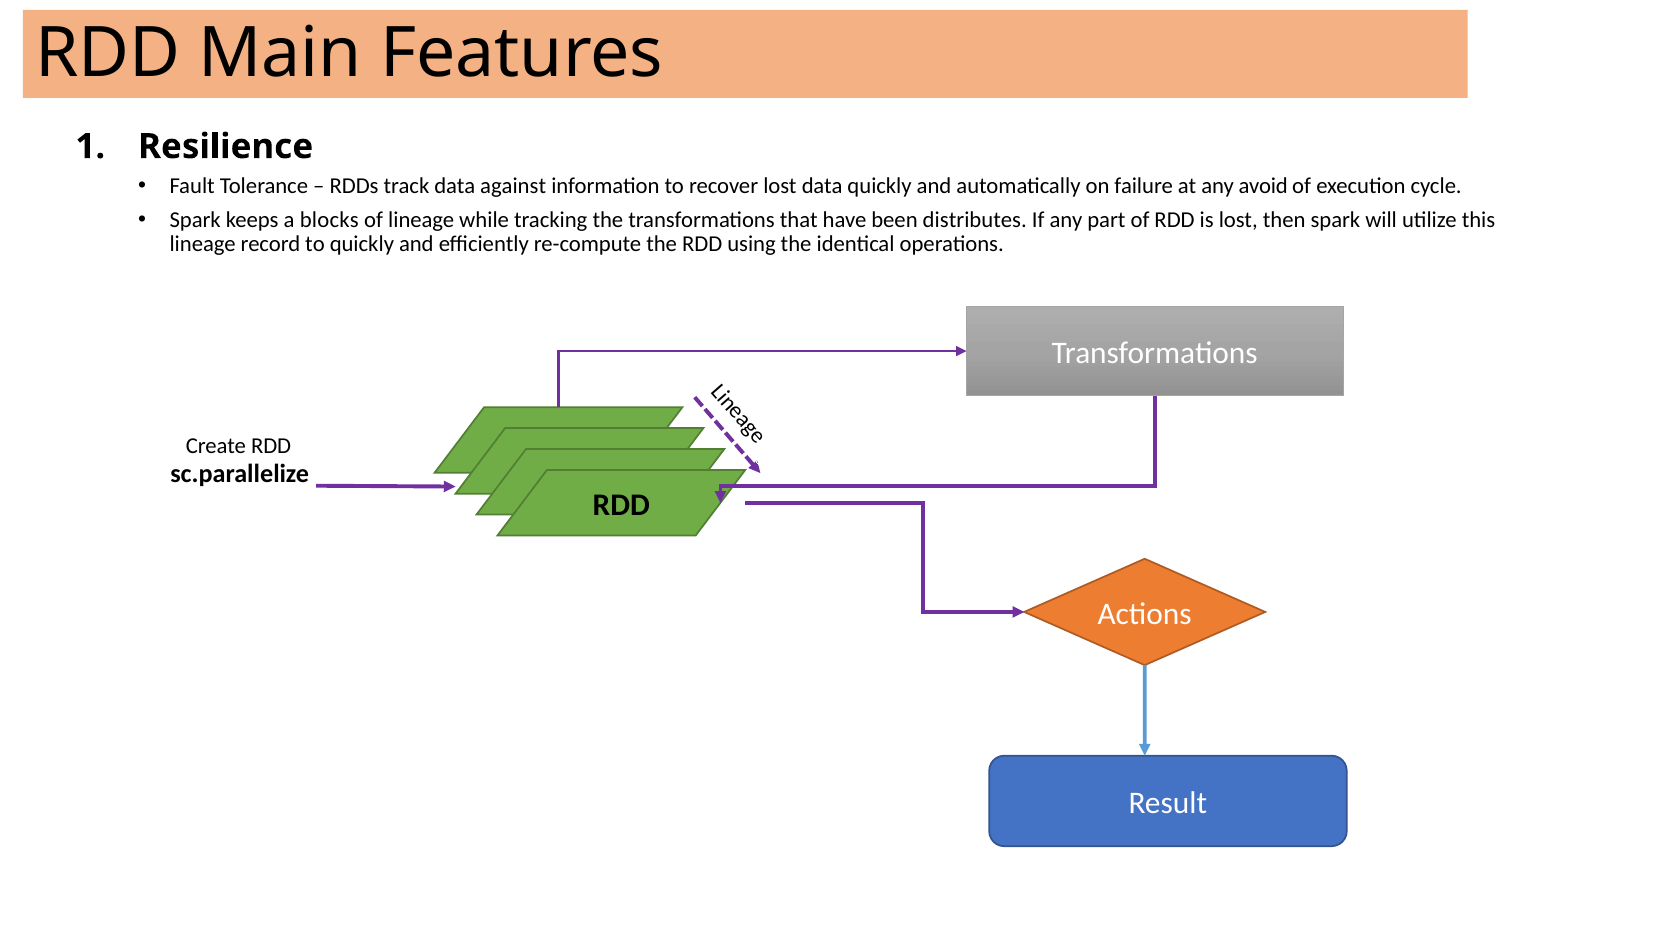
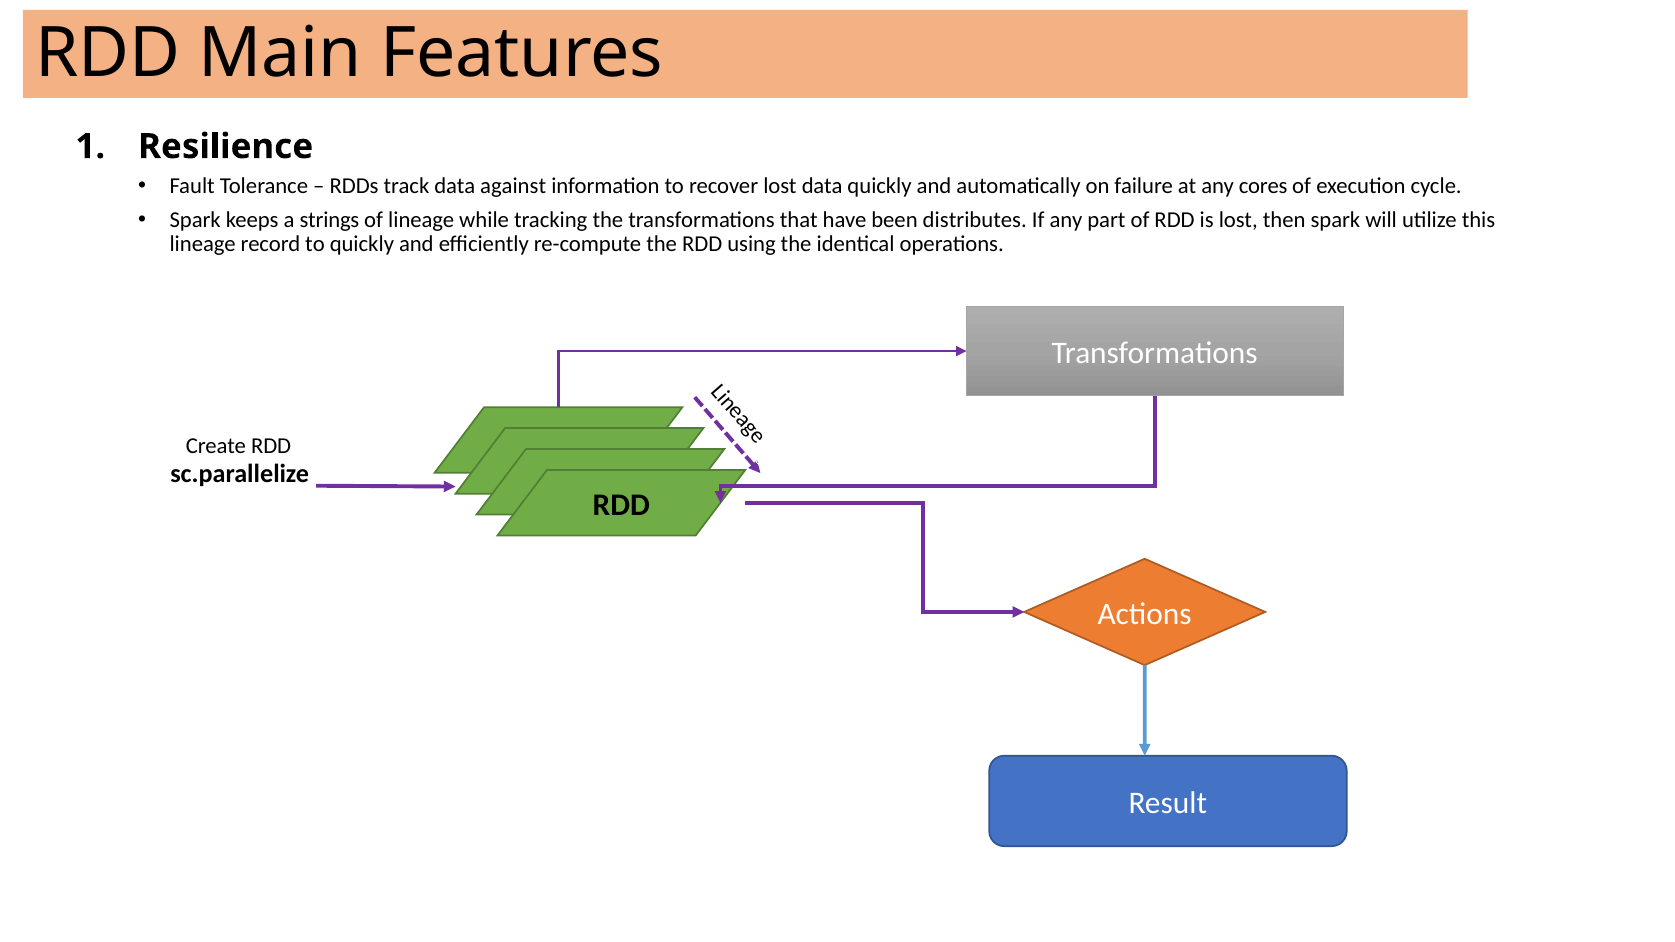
avoid: avoid -> cores
blocks: blocks -> strings
